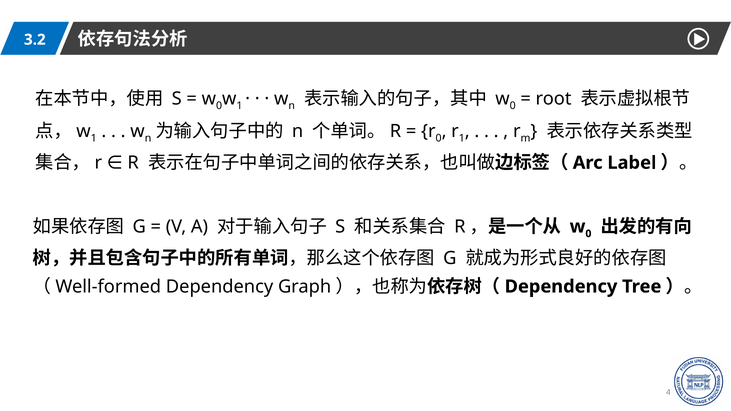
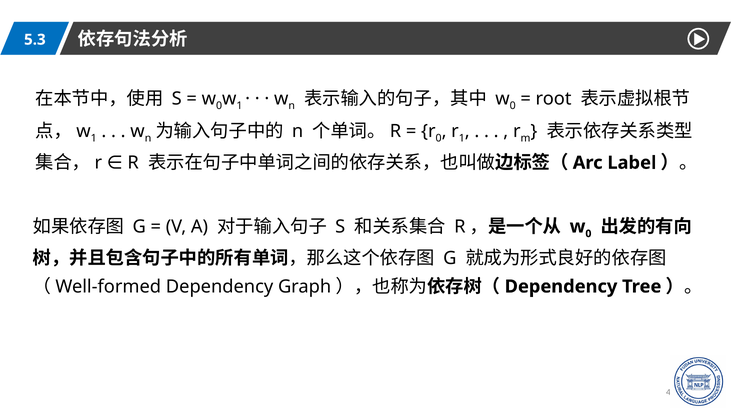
3.2: 3.2 -> 5.3
